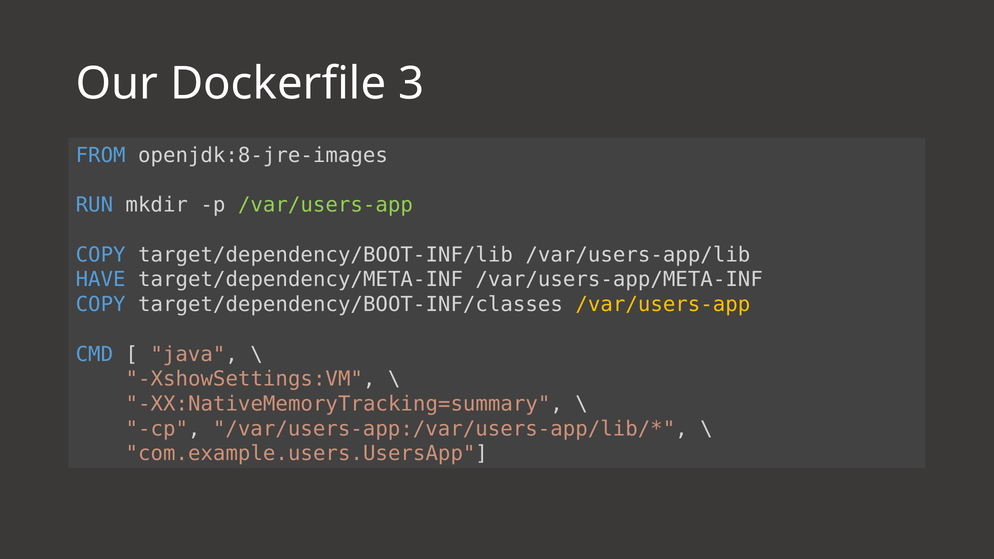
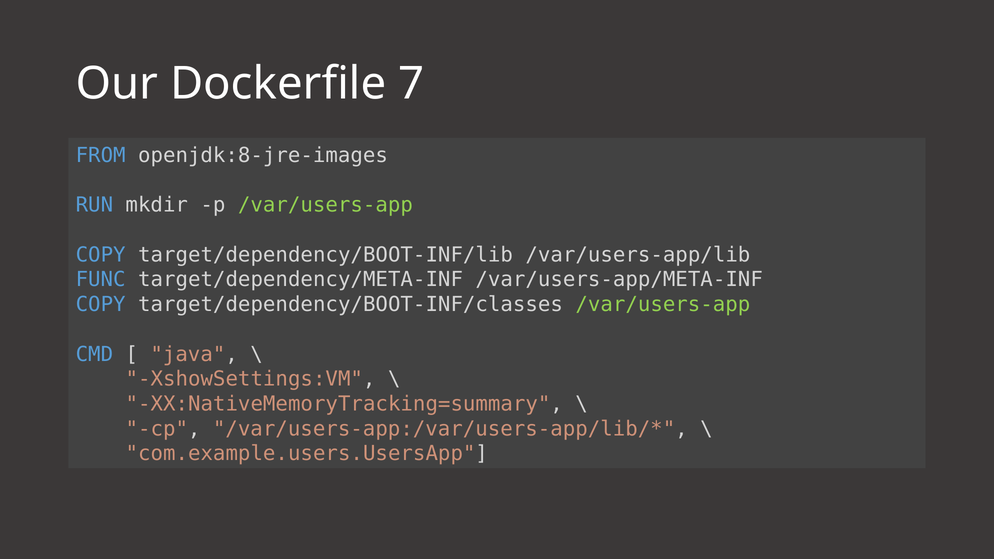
3: 3 -> 7
HAVE: HAVE -> FUNC
/var/users-app at (663, 305) colour: yellow -> light green
